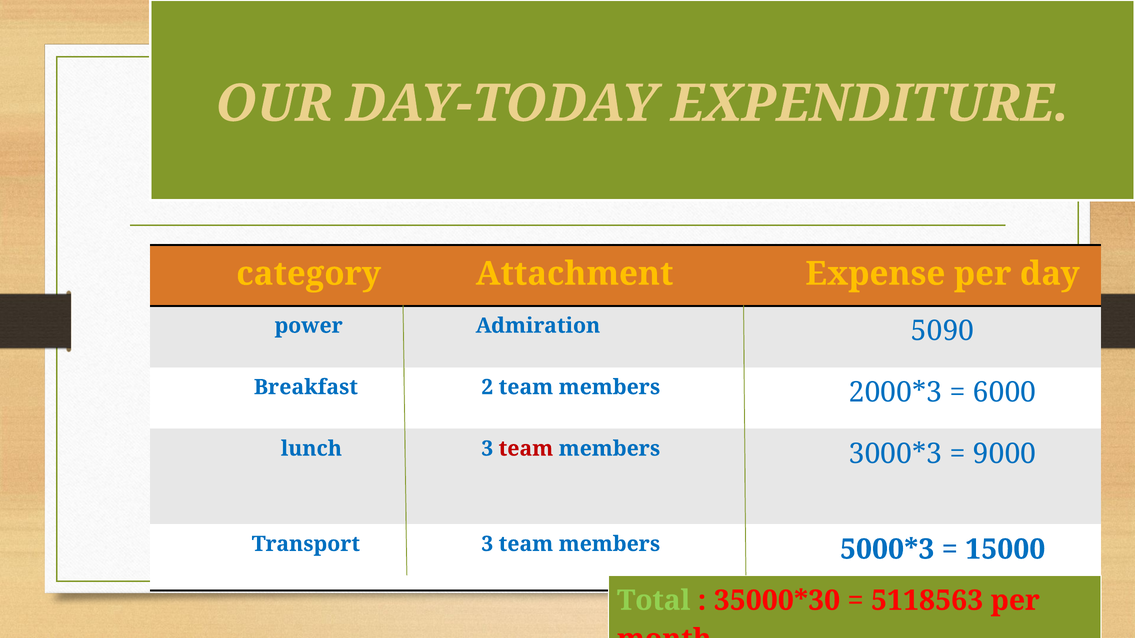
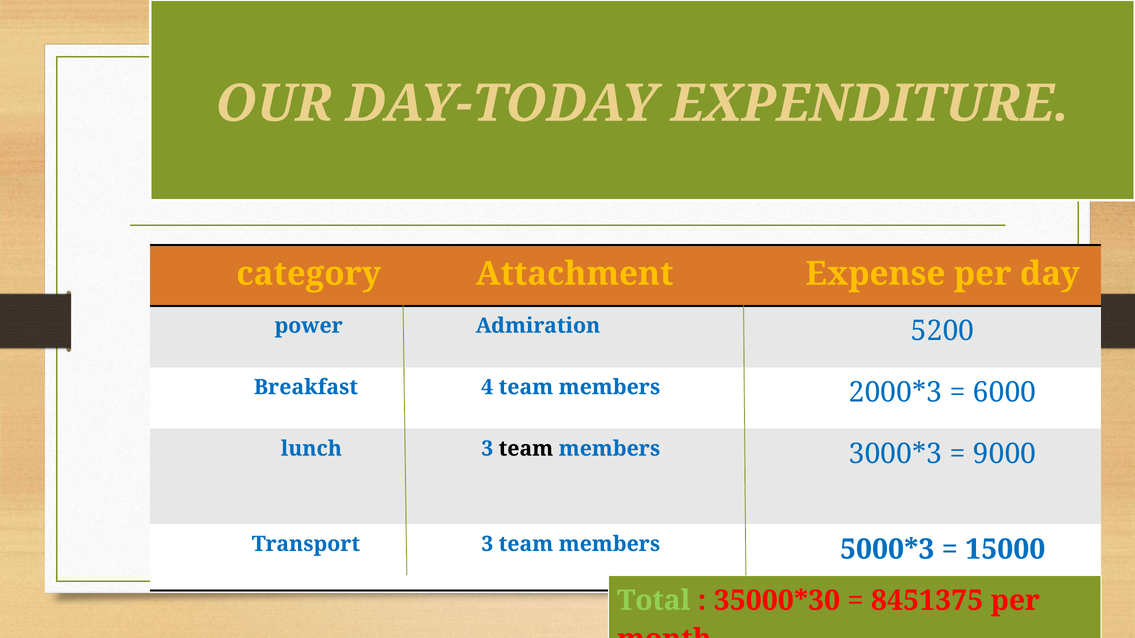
5090: 5090 -> 5200
2: 2 -> 4
team at (526, 449) colour: red -> black
5118563: 5118563 -> 8451375
